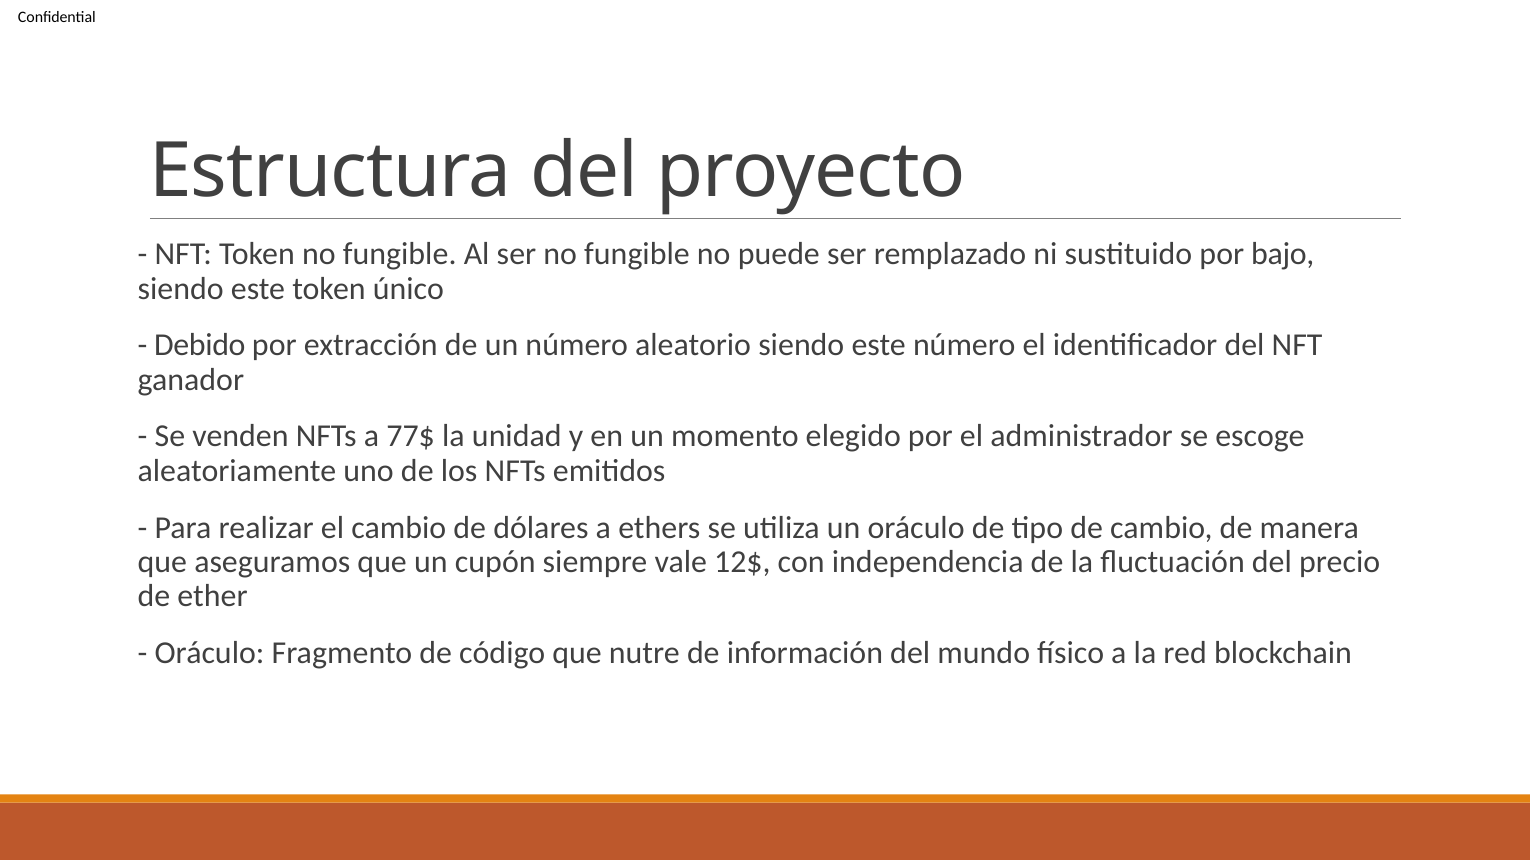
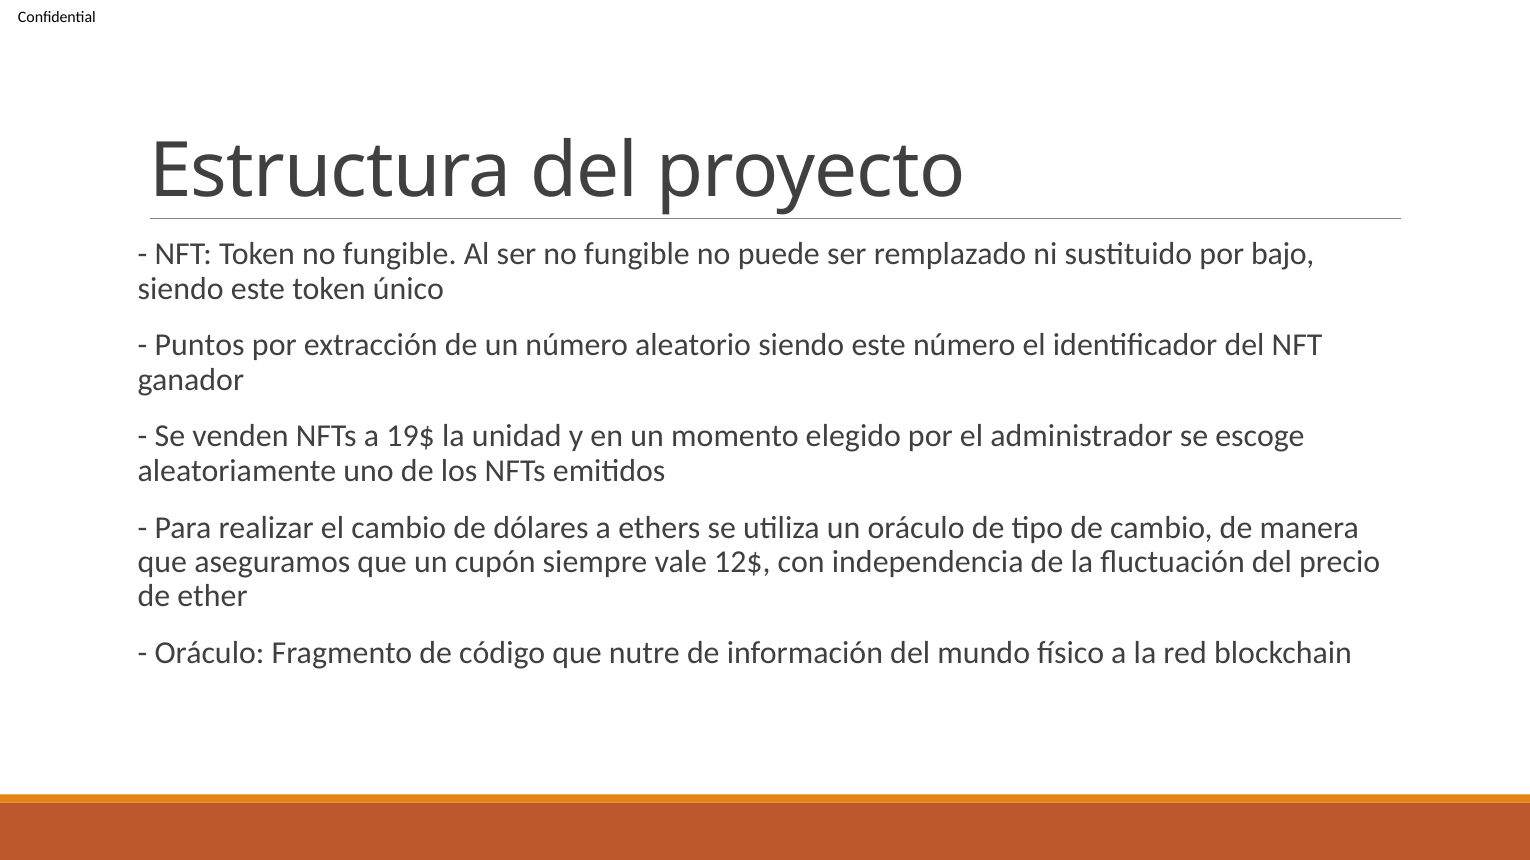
Debido: Debido -> Puntos
77$: 77$ -> 19$
